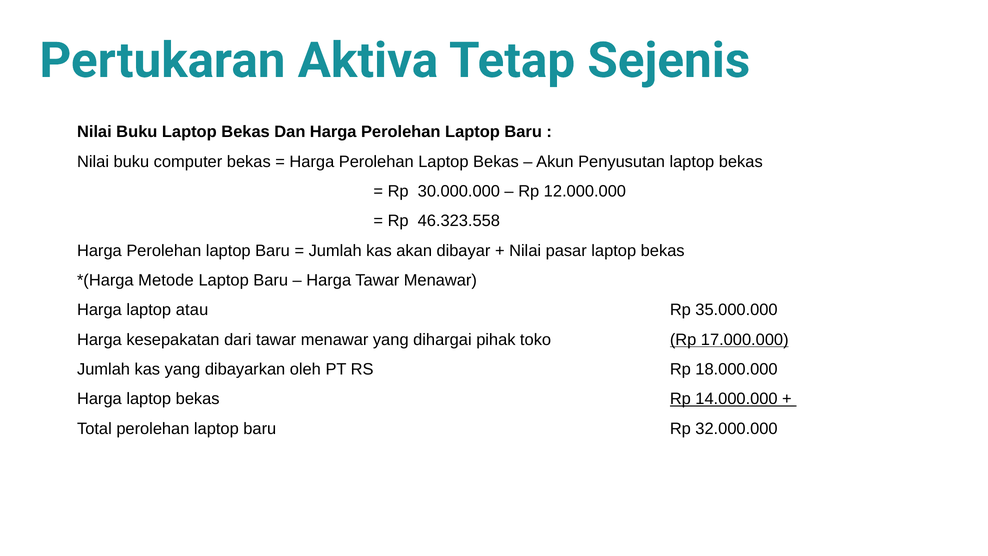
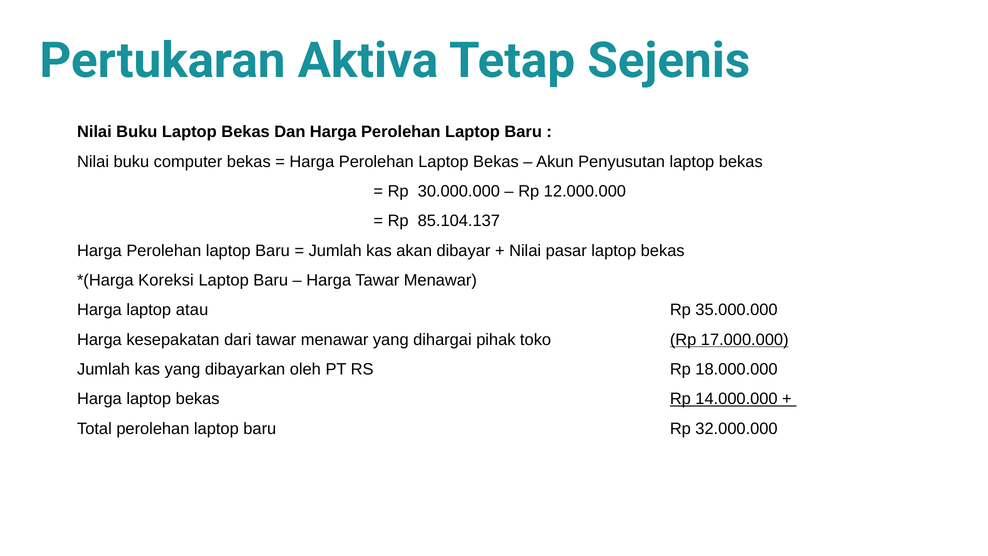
46.323.558: 46.323.558 -> 85.104.137
Metode: Metode -> Koreksi
